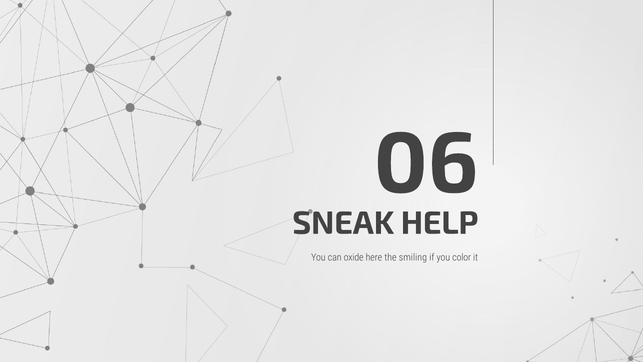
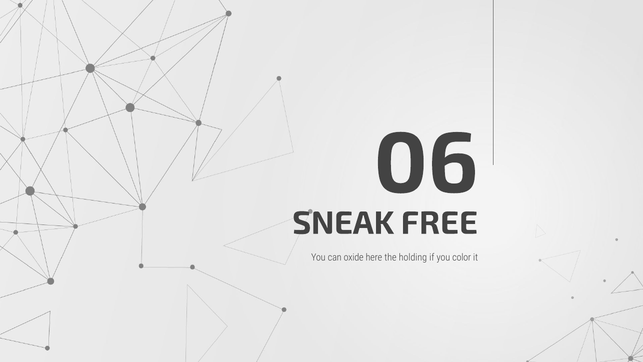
HELP: HELP -> FREE
smiling: smiling -> holding
